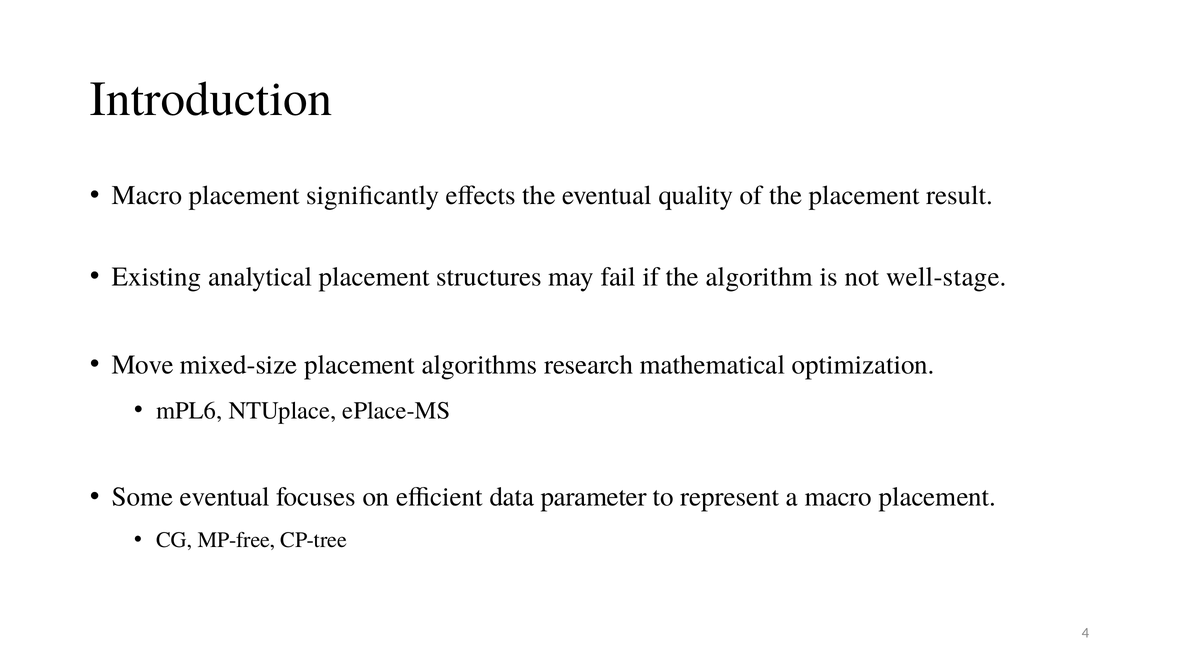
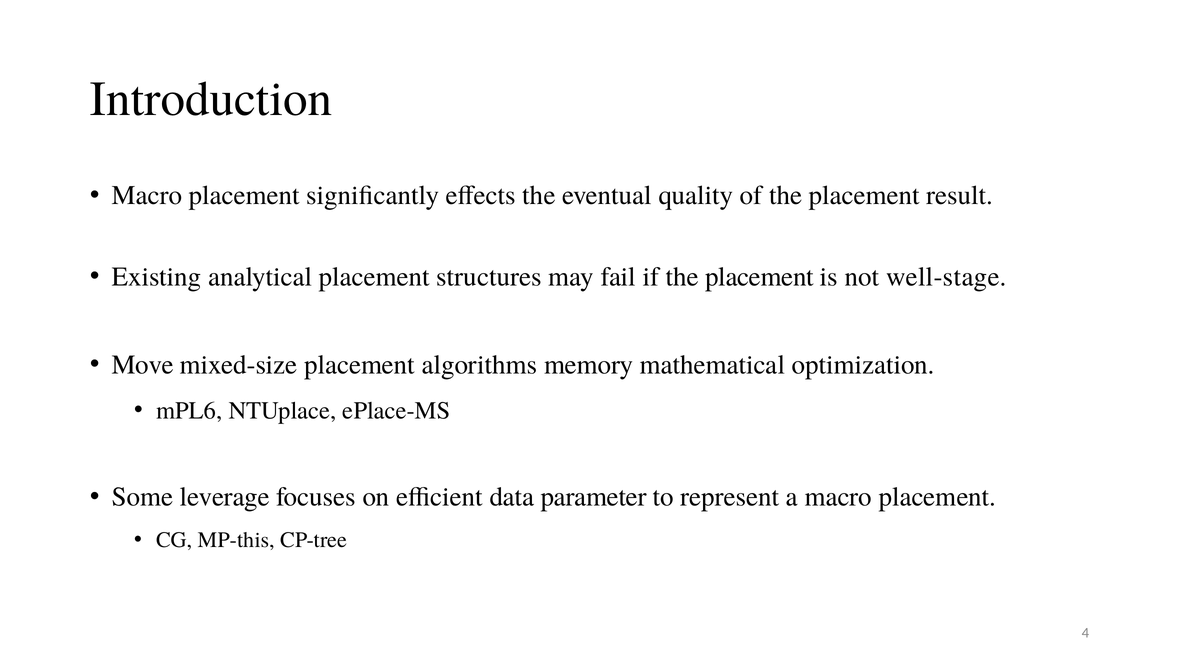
if the algorithm: algorithm -> placement
research: research -> memory
Some eventual: eventual -> leverage
MP-free: MP-free -> MP-this
